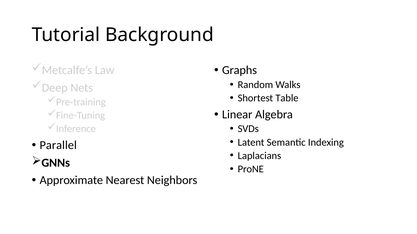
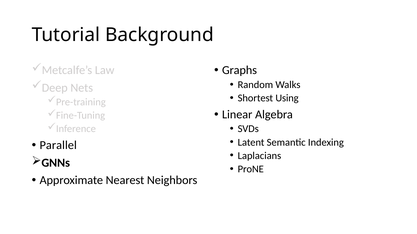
Table: Table -> Using
